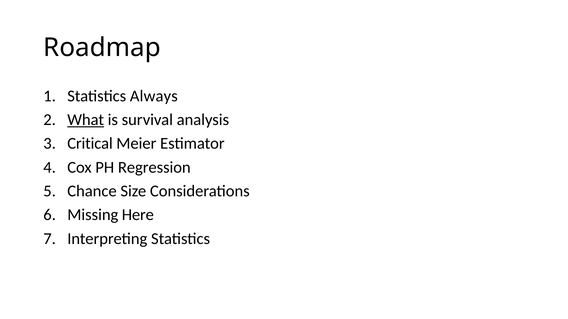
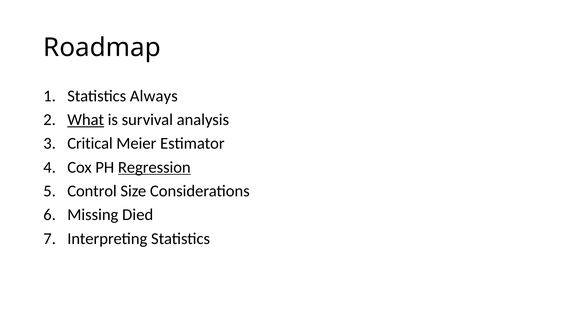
Regression underline: none -> present
Chance: Chance -> Control
Here: Here -> Died
